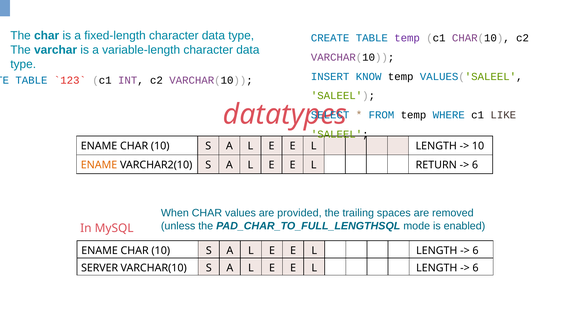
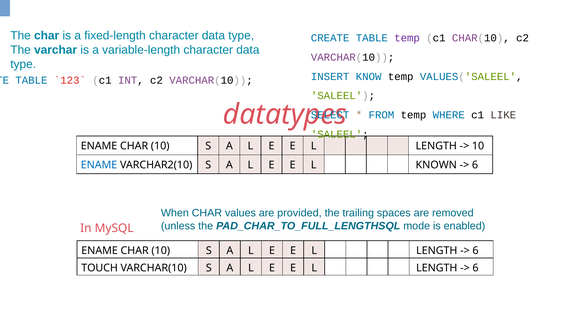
ENAME at (99, 165) colour: orange -> blue
RETURN: RETURN -> KNOWN
SERVER: SERVER -> TOUCH
